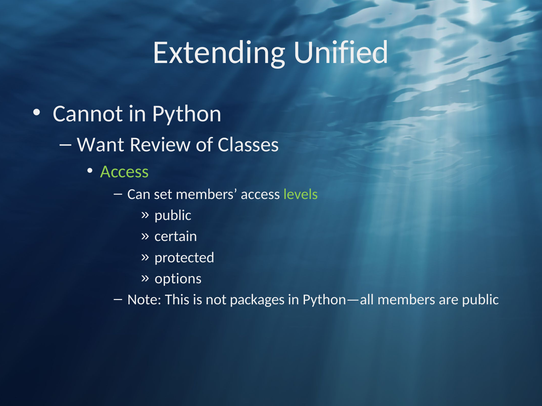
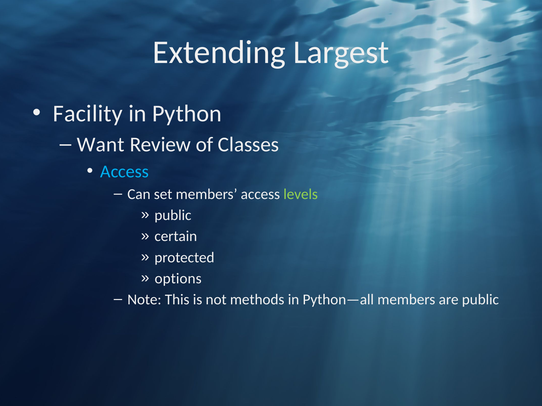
Unified: Unified -> Largest
Cannot: Cannot -> Facility
Access at (125, 172) colour: light green -> light blue
packages: packages -> methods
